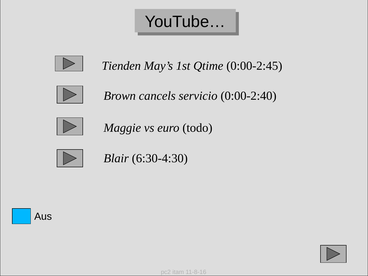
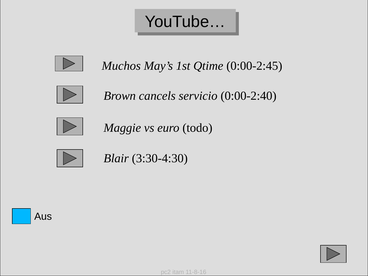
Tienden: Tienden -> Muchos
6:30-4:30: 6:30-4:30 -> 3:30-4:30
